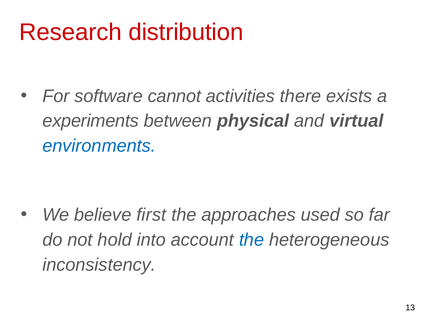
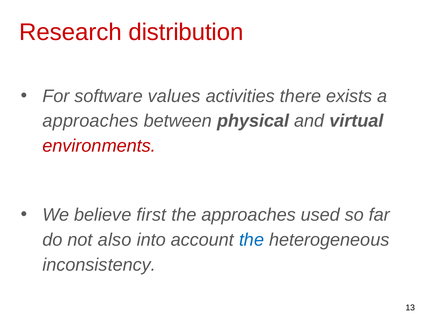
cannot: cannot -> values
experiments at (91, 121): experiments -> approaches
environments colour: blue -> red
hold: hold -> also
